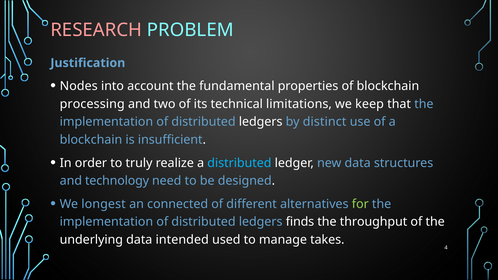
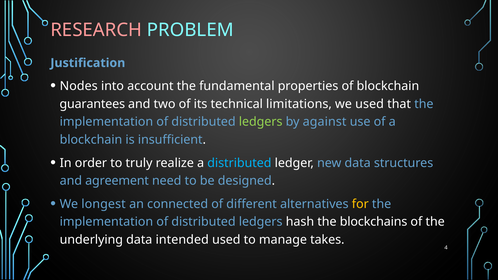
processing: processing -> guarantees
we keep: keep -> used
ledgers at (261, 122) colour: white -> light green
distinct: distinct -> against
technology: technology -> agreement
for colour: light green -> yellow
finds: finds -> hash
throughput: throughput -> blockchains
